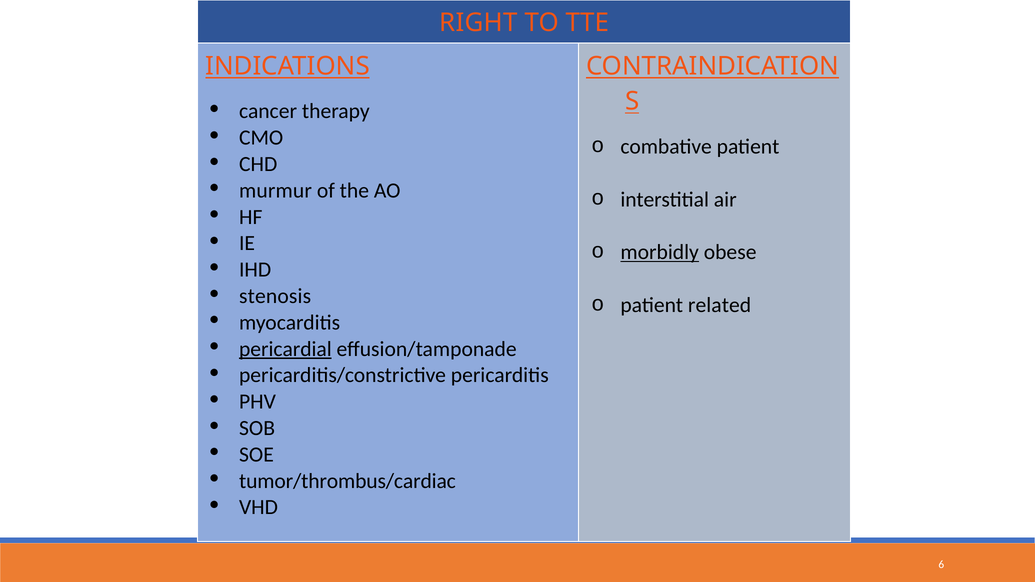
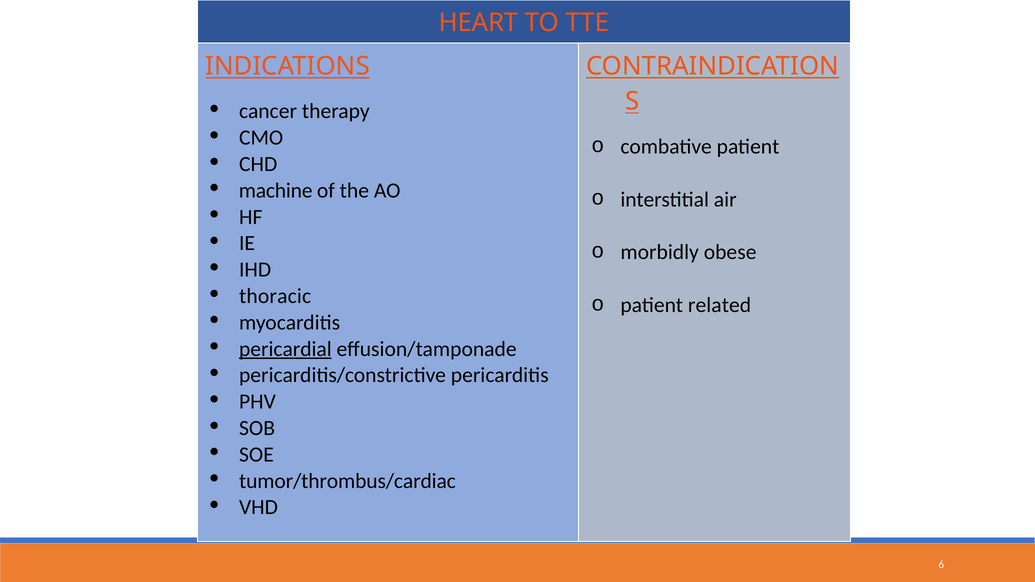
RIGHT: RIGHT -> HEART
murmur: murmur -> machine
morbidly underline: present -> none
stenosis: stenosis -> thoracic
